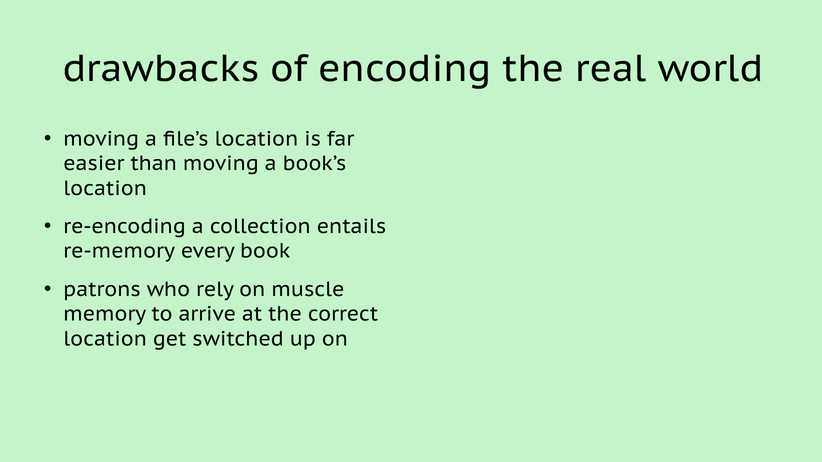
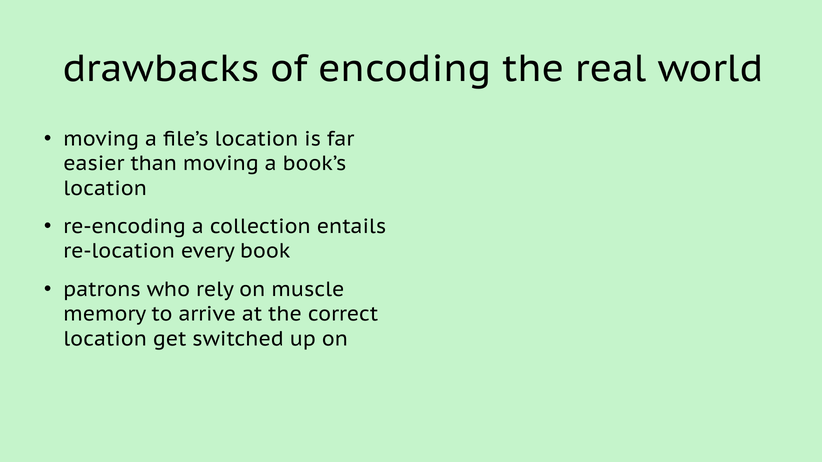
re-memory: re-memory -> re-location
